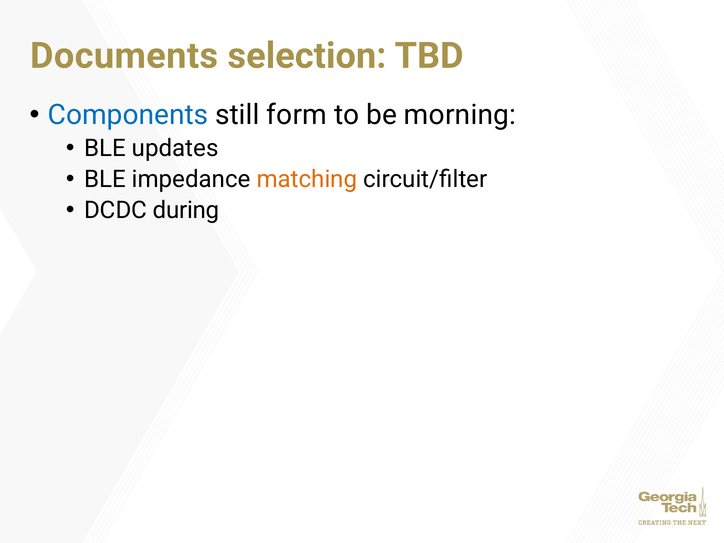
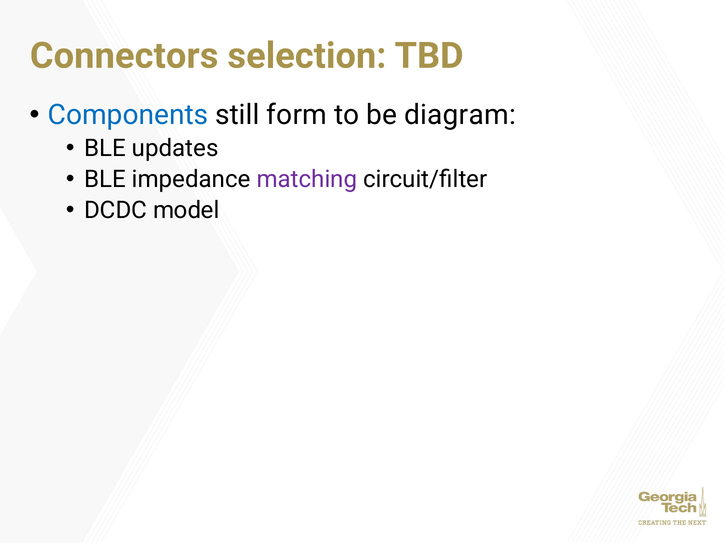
Documents: Documents -> Connectors
morning: morning -> diagram
matching colour: orange -> purple
during: during -> model
